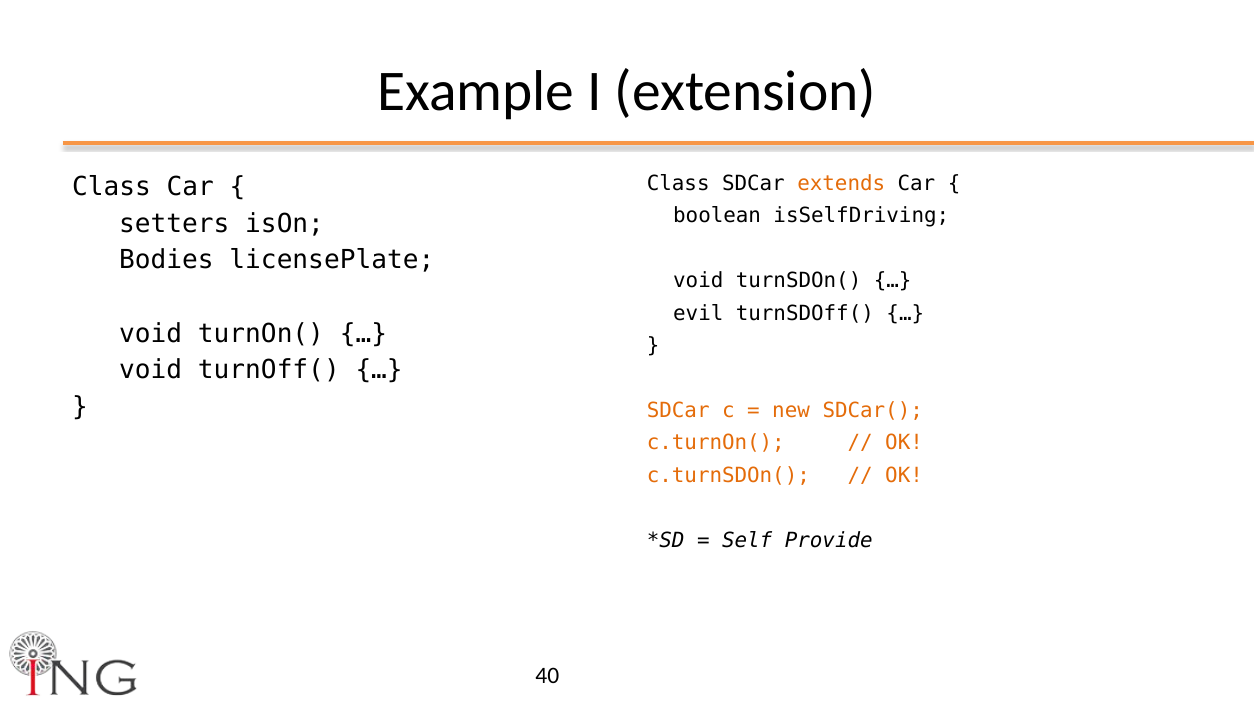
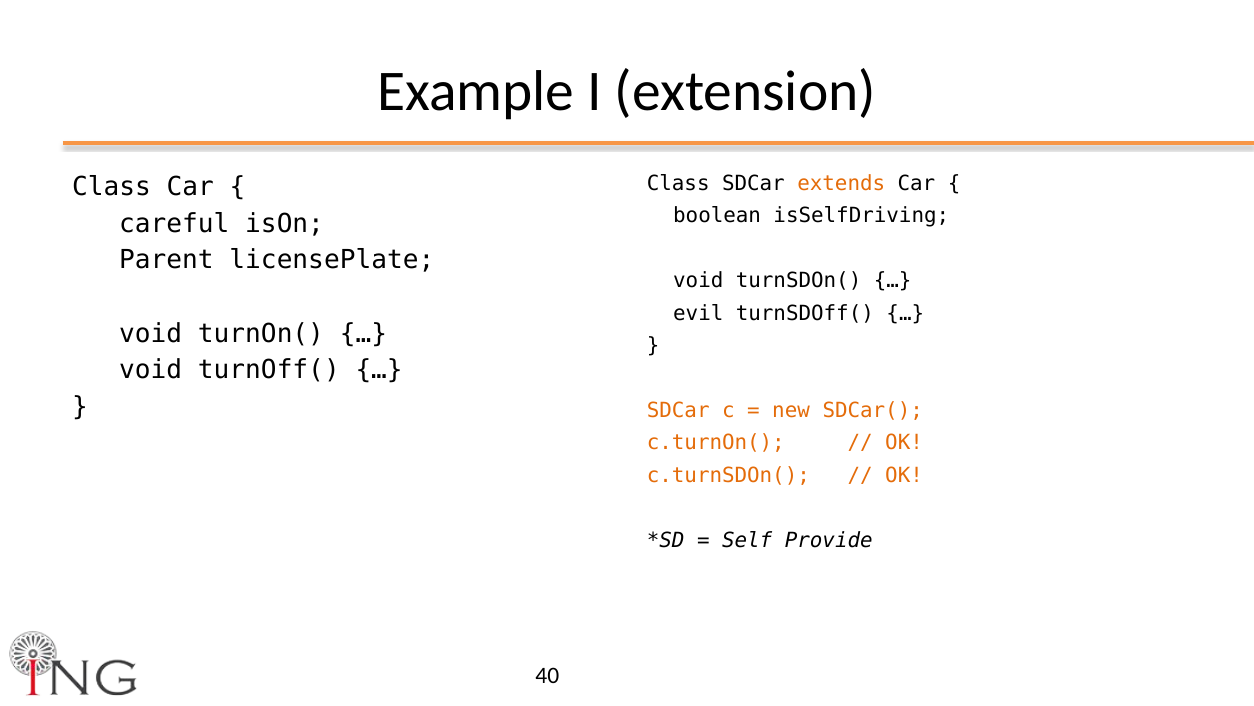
setters: setters -> careful
Bodies: Bodies -> Parent
